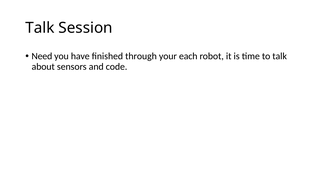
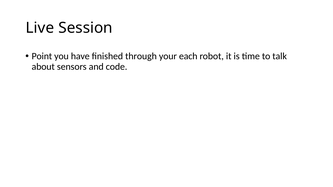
Talk at (40, 28): Talk -> Live
Need: Need -> Point
